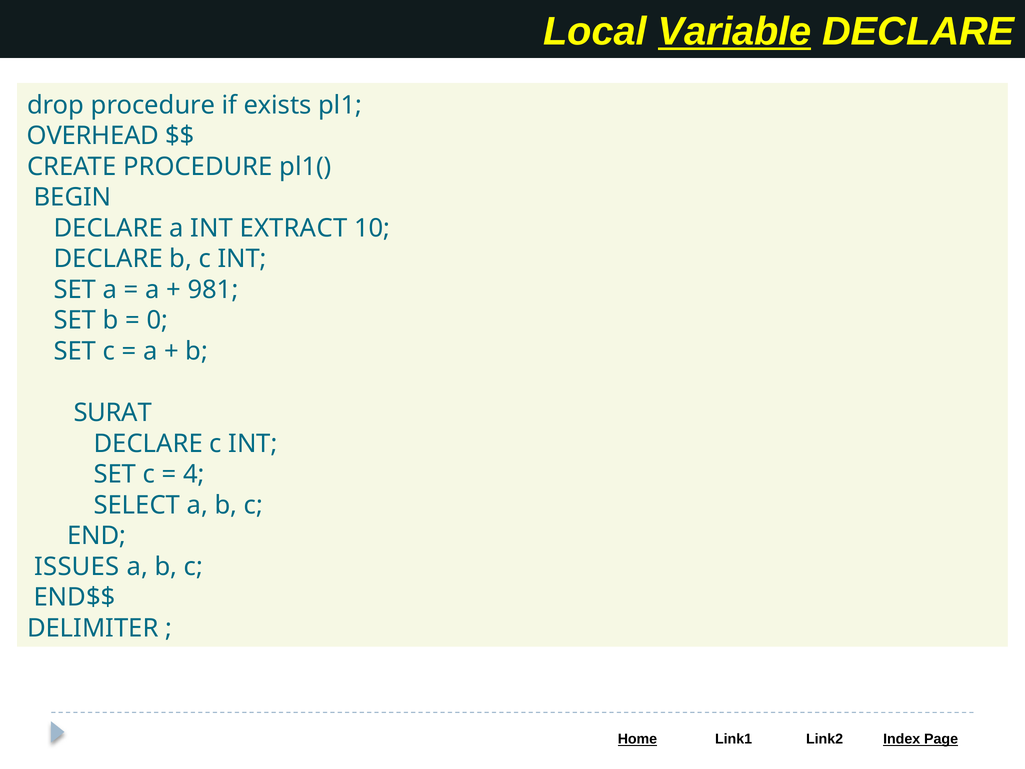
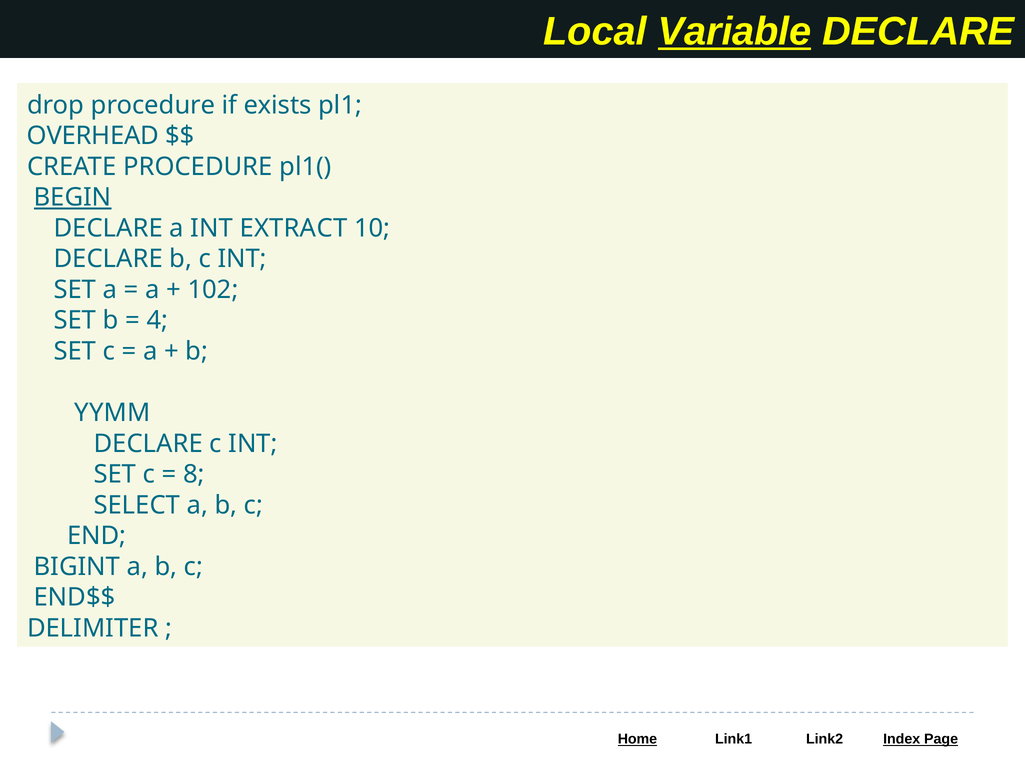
BEGIN underline: none -> present
981: 981 -> 102
0: 0 -> 4
SURAT: SURAT -> YYMM
4: 4 -> 8
ISSUES: ISSUES -> BIGINT
